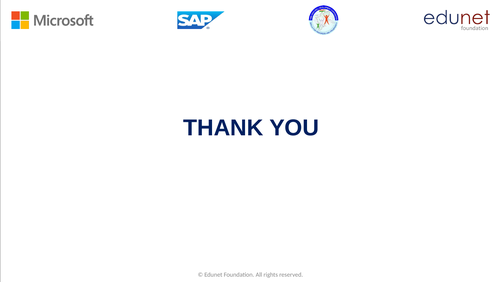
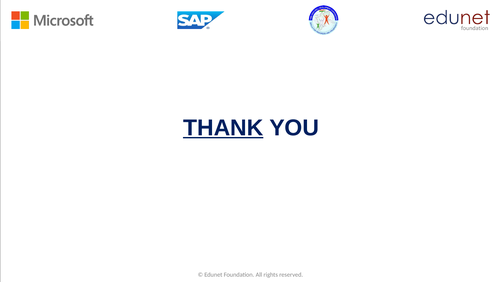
THANK underline: none -> present
